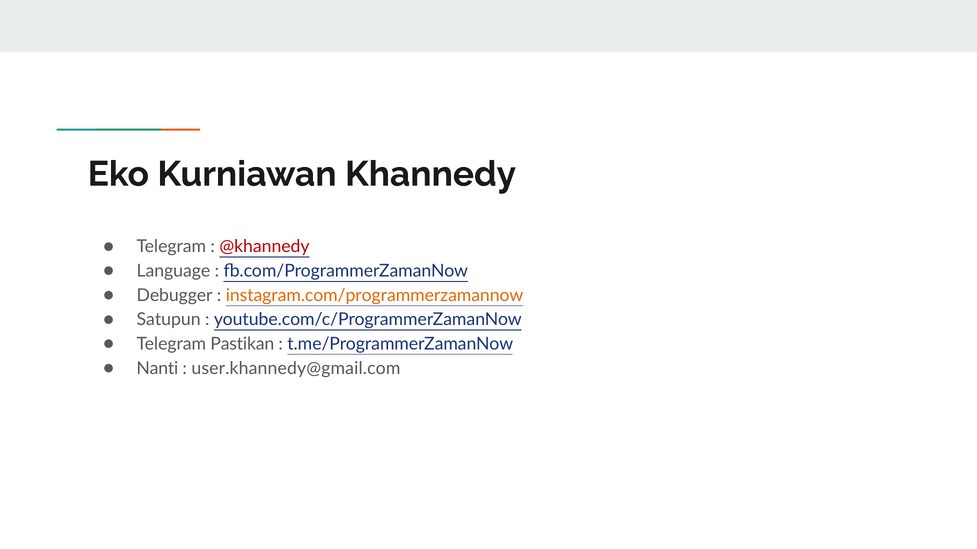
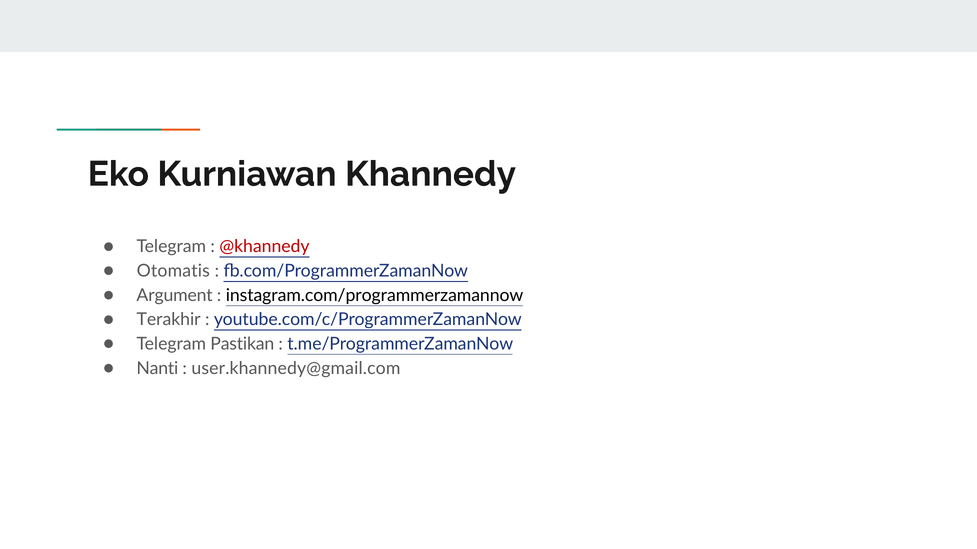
Language: Language -> Otomatis
Debugger: Debugger -> Argument
instagram.com/programmerzamannow colour: orange -> black
Satupun: Satupun -> Terakhir
